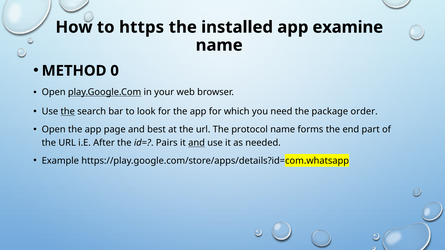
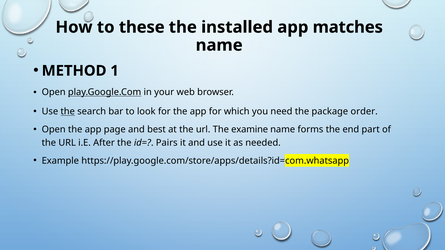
https: https -> these
examine: examine -> matches
0: 0 -> 1
protocol: protocol -> examine
and at (197, 143) underline: present -> none
